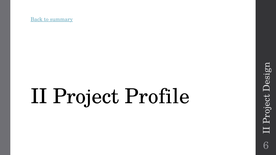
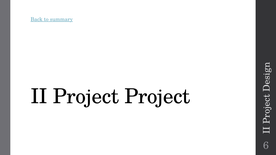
Project Profile: Profile -> Project
